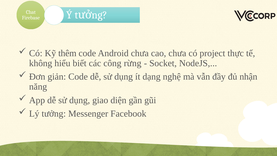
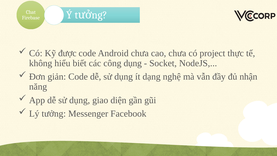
thêm: thêm -> được
công rừng: rừng -> dụng
